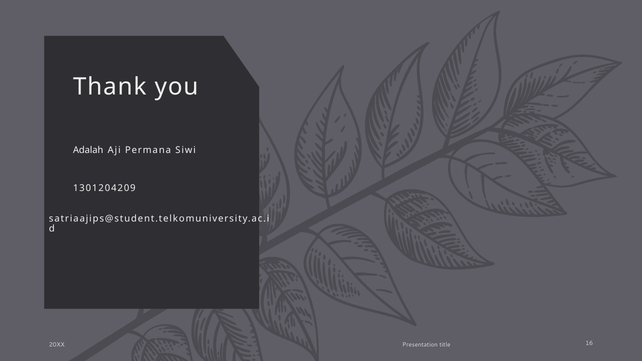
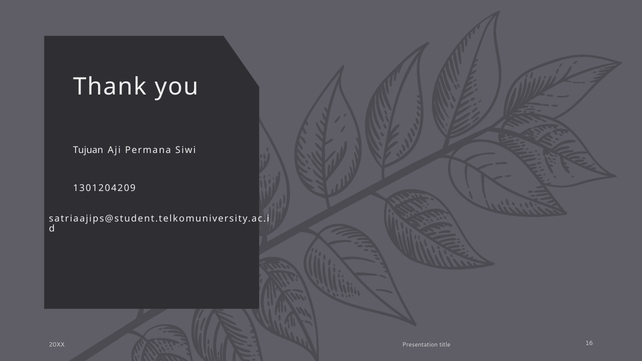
Adalah: Adalah -> Tujuan
